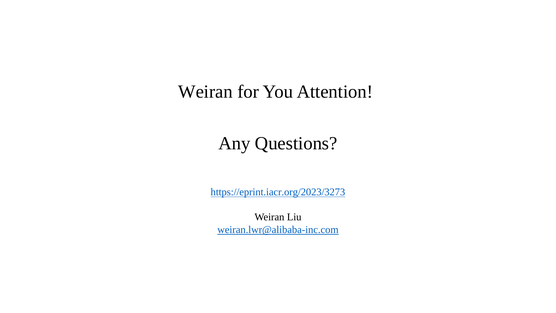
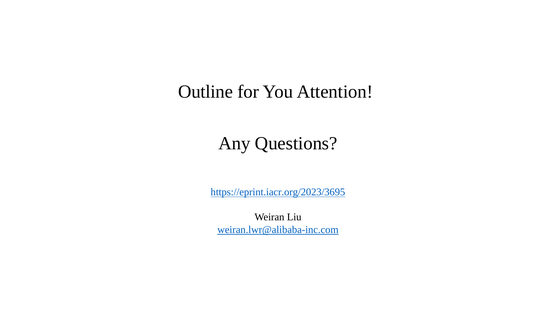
Weiran at (206, 92): Weiran -> Outline
https://eprint.iacr.org/2023/3273: https://eprint.iacr.org/2023/3273 -> https://eprint.iacr.org/2023/3695
